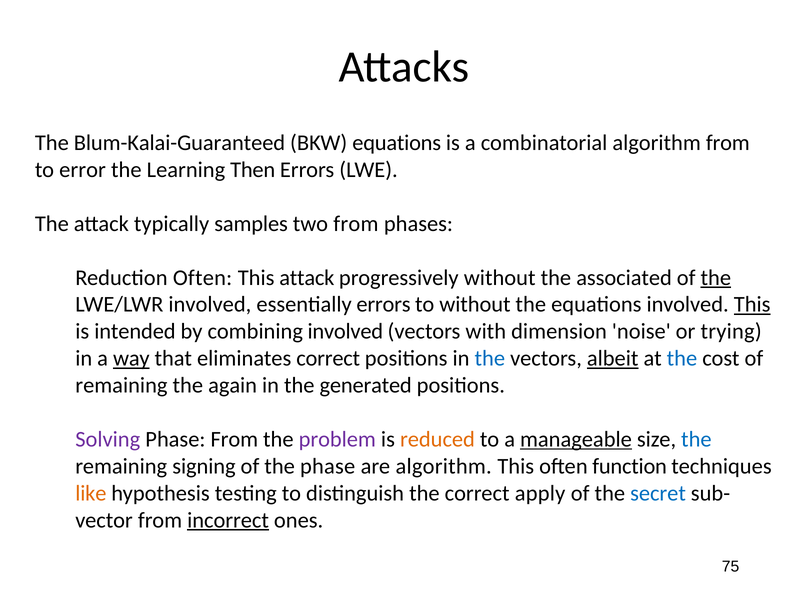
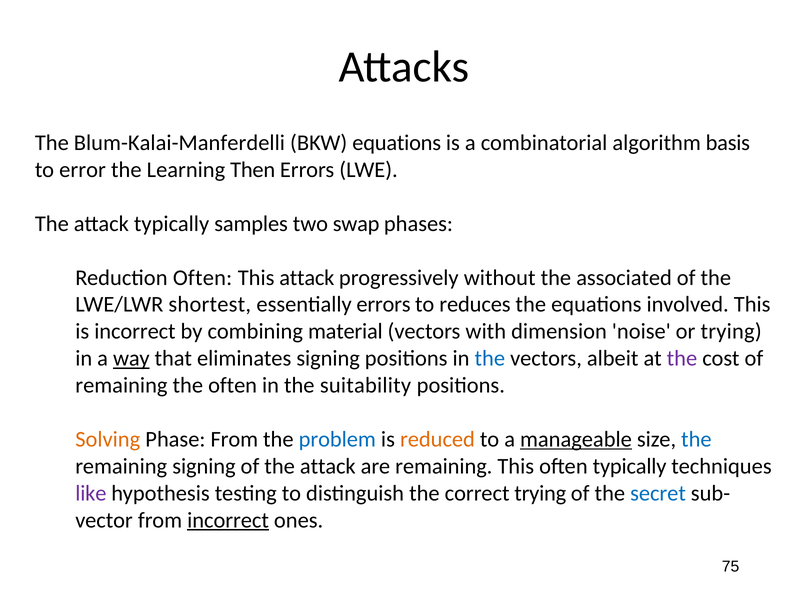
Blum-Kalai-Guaranteed: Blum-Kalai-Guaranteed -> Blum-Kalai-Manferdelli
algorithm from: from -> basis
two from: from -> swap
the at (716, 278) underline: present -> none
LWE/LWR involved: involved -> shortest
to without: without -> reduces
This at (752, 305) underline: present -> none
is intended: intended -> incorrect
combining involved: involved -> material
eliminates correct: correct -> signing
albeit underline: present -> none
the at (682, 358) colour: blue -> purple
the again: again -> often
generated: generated -> suitability
Solving colour: purple -> orange
problem colour: purple -> blue
of the phase: phase -> attack
are algorithm: algorithm -> remaining
often function: function -> typically
like colour: orange -> purple
correct apply: apply -> trying
